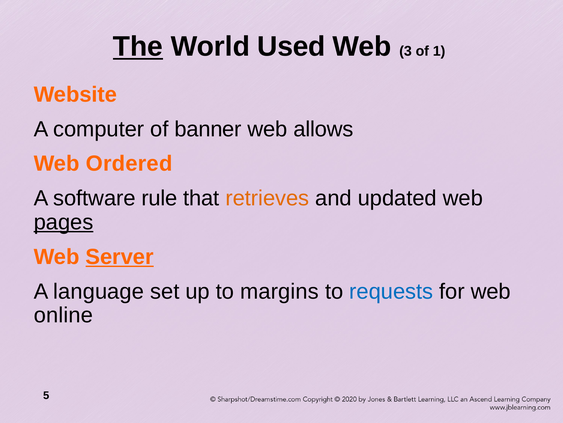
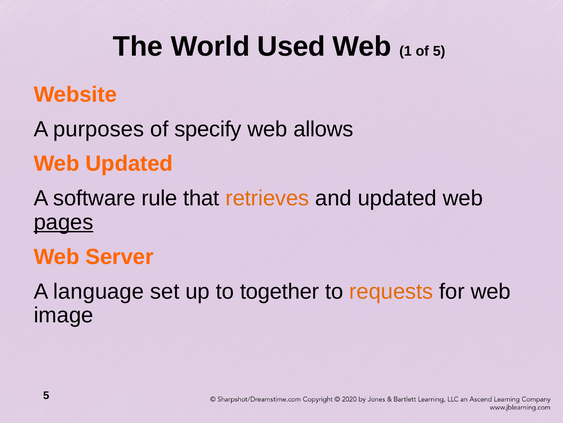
The underline: present -> none
3: 3 -> 1
of 1: 1 -> 5
computer: computer -> purposes
banner: banner -> specify
Web Ordered: Ordered -> Updated
Server underline: present -> none
margins: margins -> together
requests colour: blue -> orange
online: online -> image
